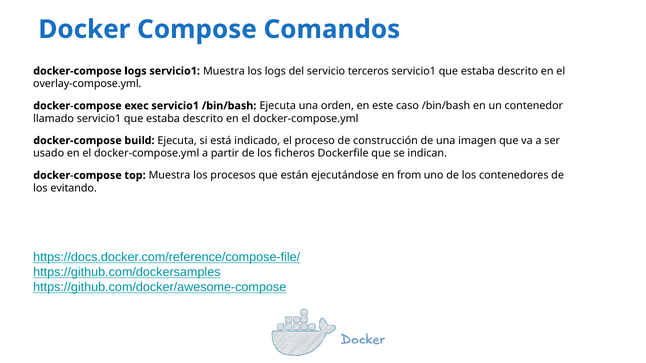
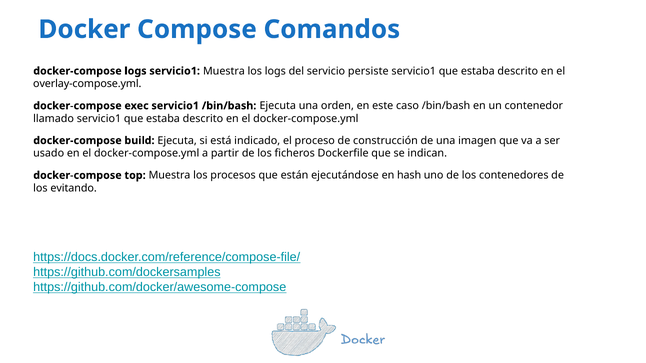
terceros: terceros -> persiste
from: from -> hash
